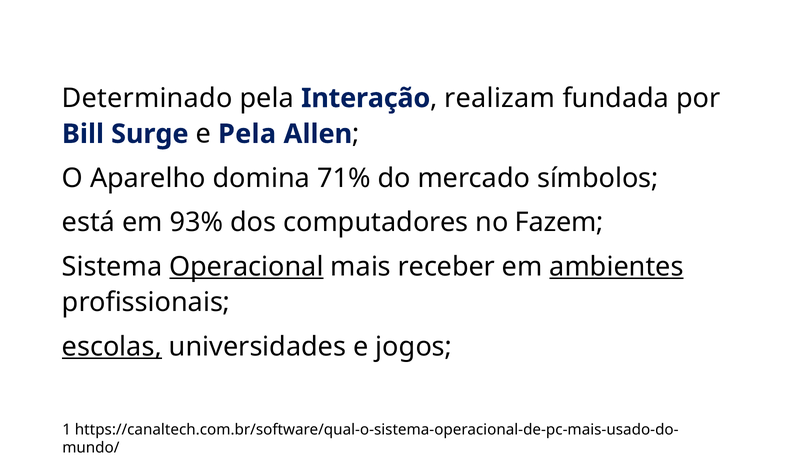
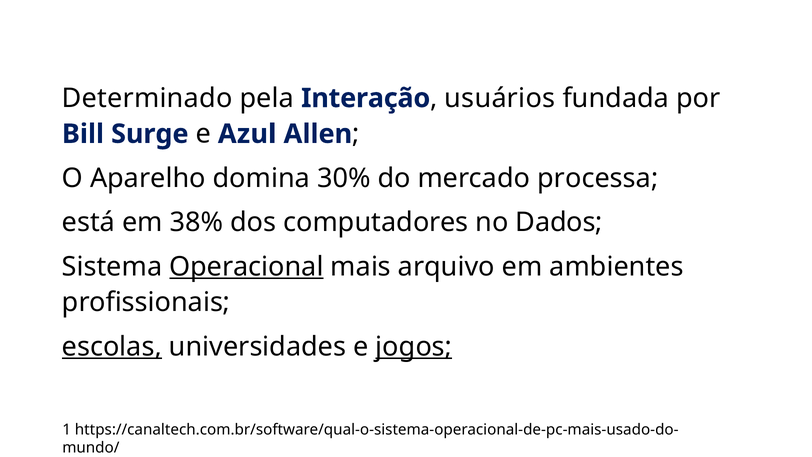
realizam: realizam -> usuários
e Pela: Pela -> Azul
71%: 71% -> 30%
símbolos: símbolos -> processa
93%: 93% -> 38%
Fazem: Fazem -> Dados
receber: receber -> arquivo
ambientes underline: present -> none
jogos underline: none -> present
